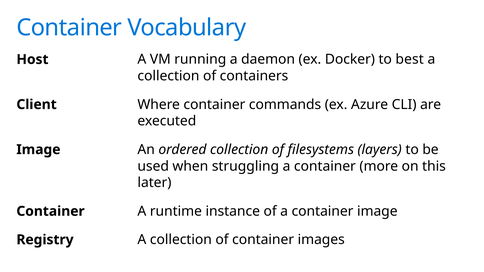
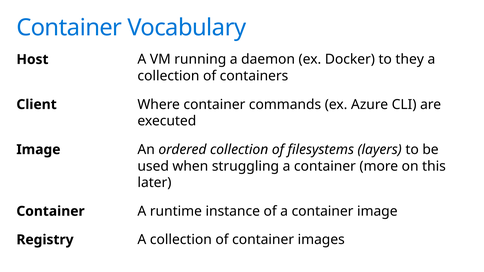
best: best -> they
